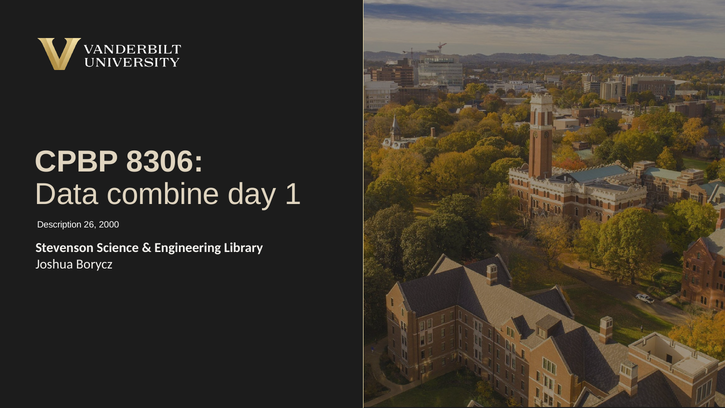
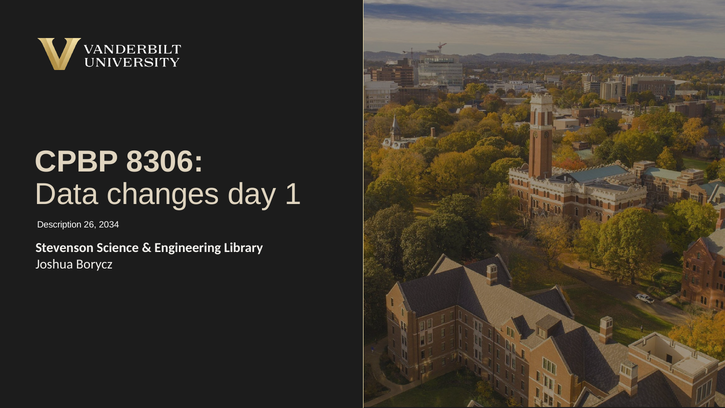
combine: combine -> changes
2000: 2000 -> 2034
